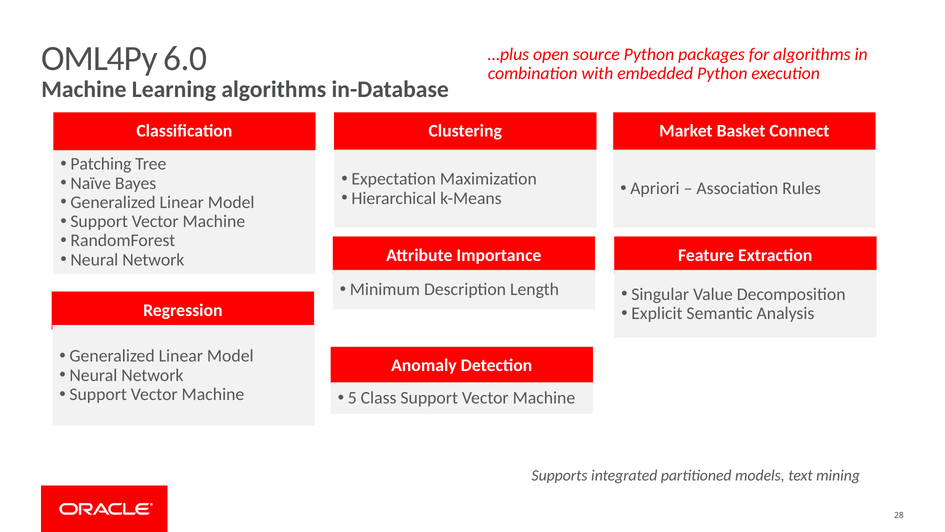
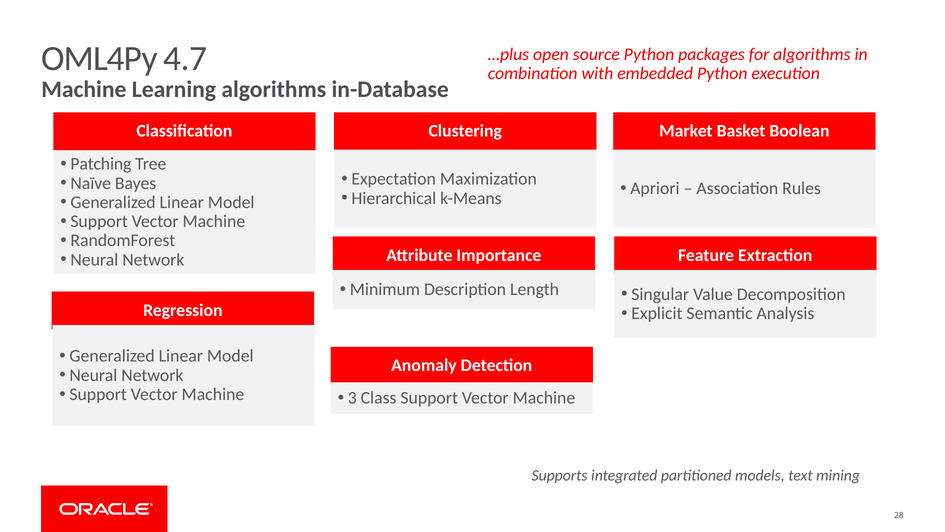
6.0: 6.0 -> 4.7
Connect: Connect -> Boolean
5: 5 -> 3
